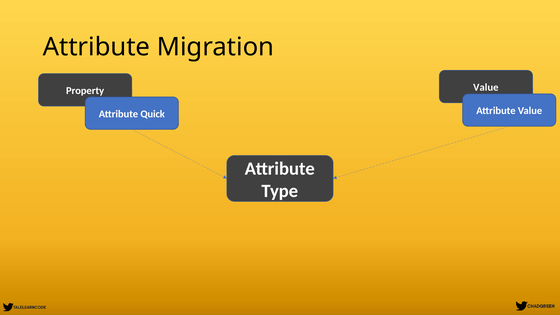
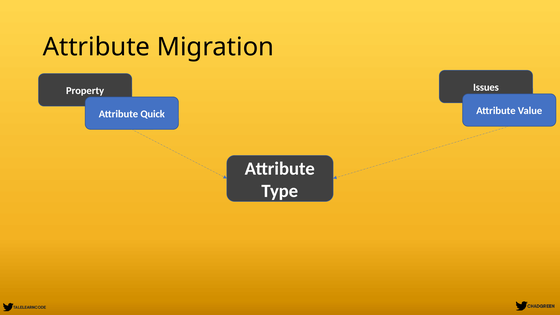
Value at (486, 87): Value -> Issues
